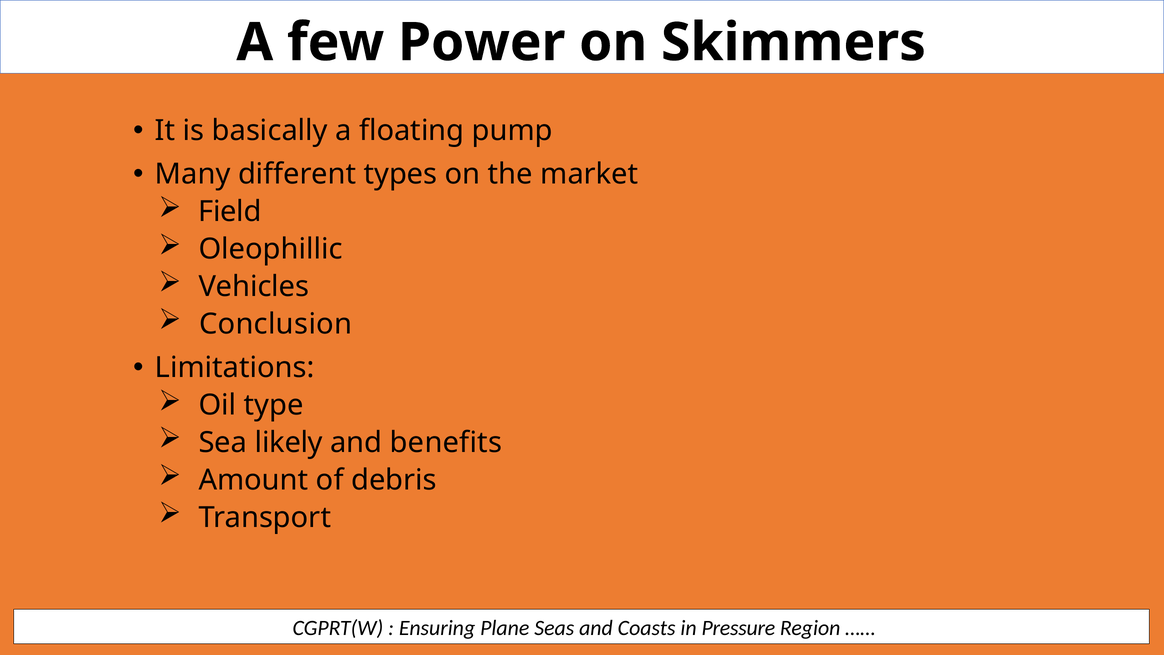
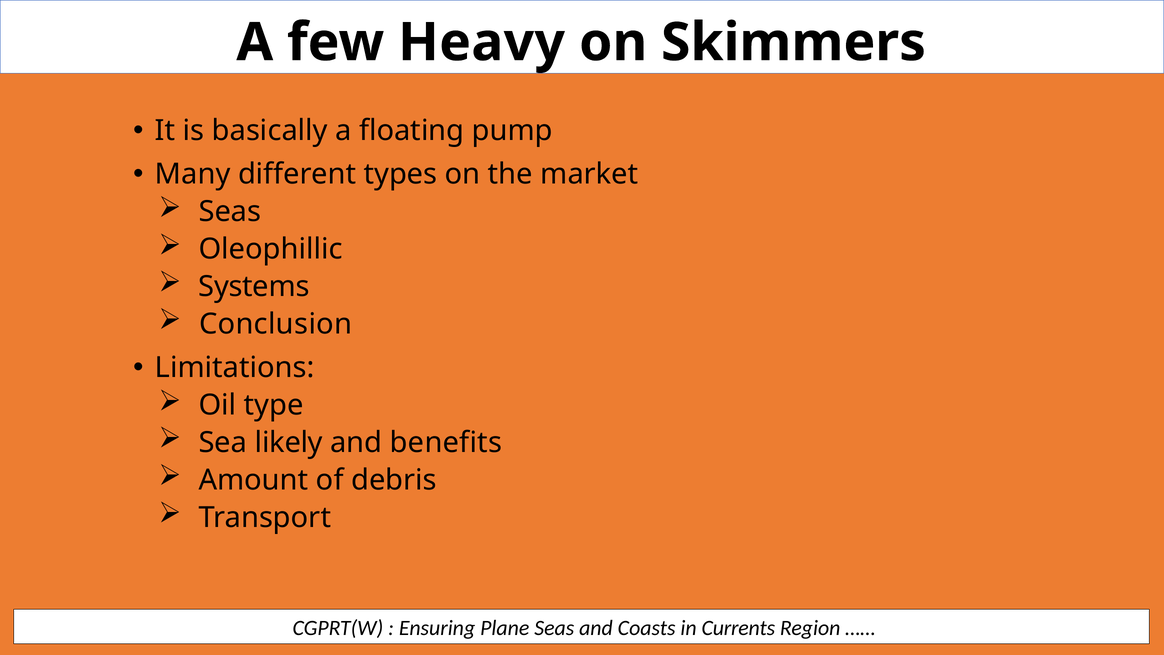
Power: Power -> Heavy
Field at (230, 212): Field -> Seas
Vehicles: Vehicles -> Systems
Pressure: Pressure -> Currents
